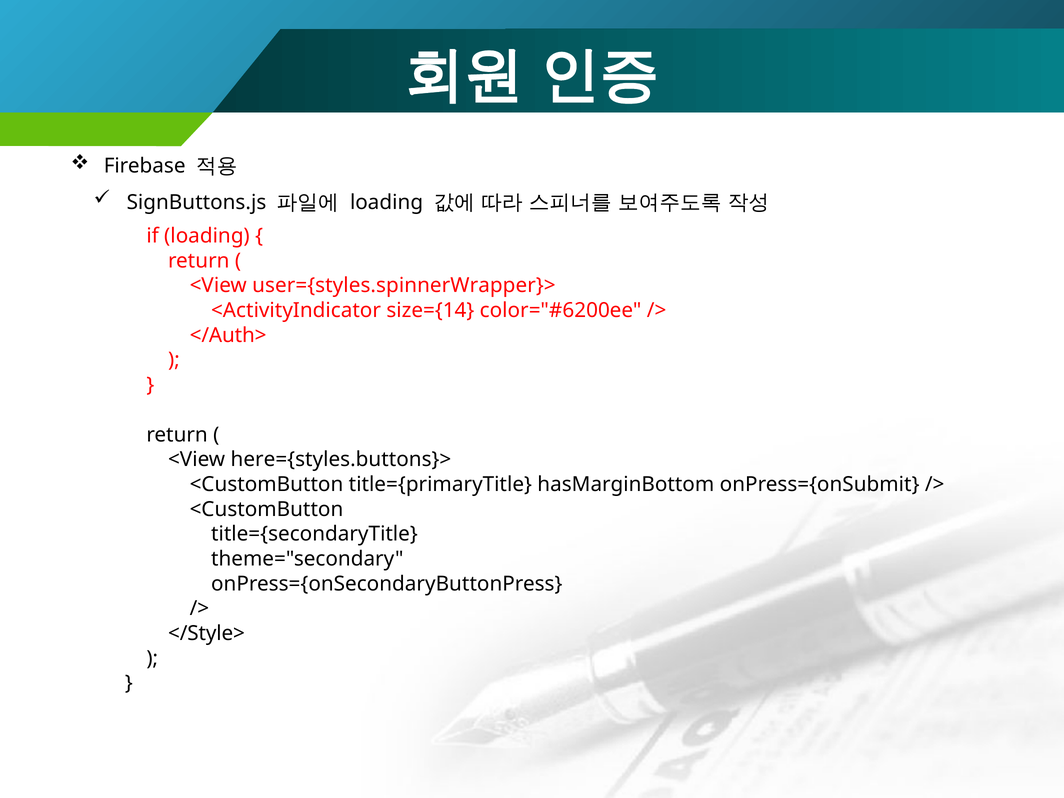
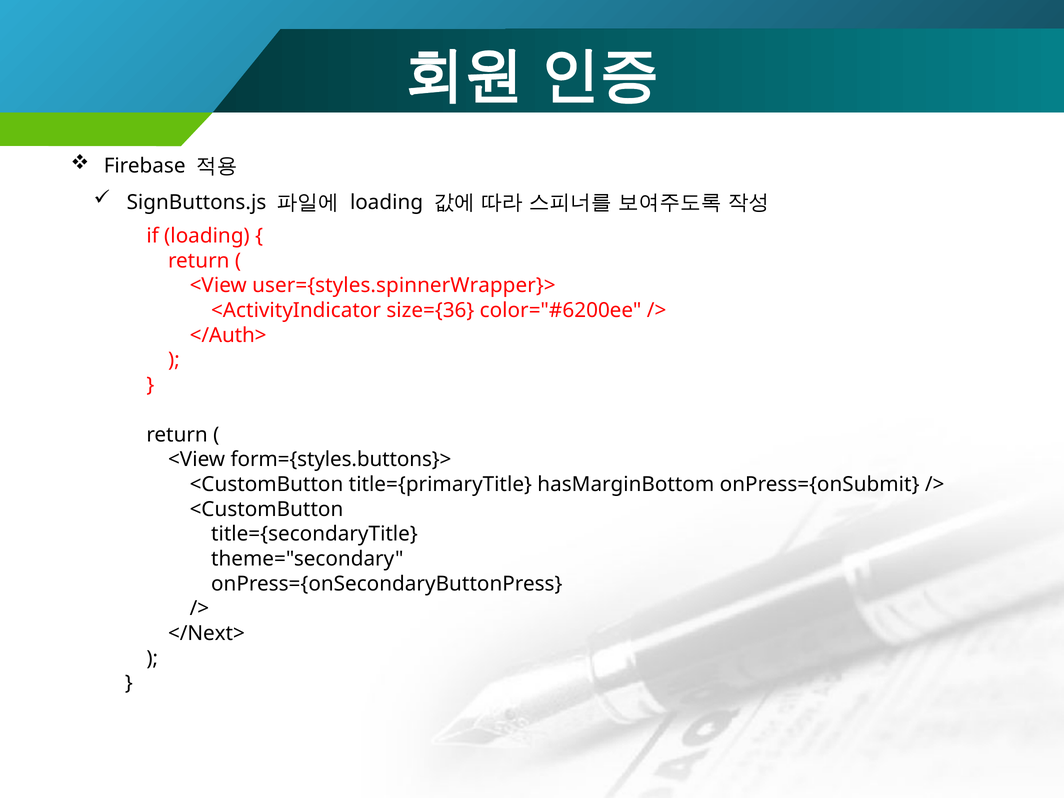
size={14: size={14 -> size={36
here={styles.buttons}>: here={styles.buttons}> -> form={styles.buttons}>
</Style>: </Style> -> </Next>
